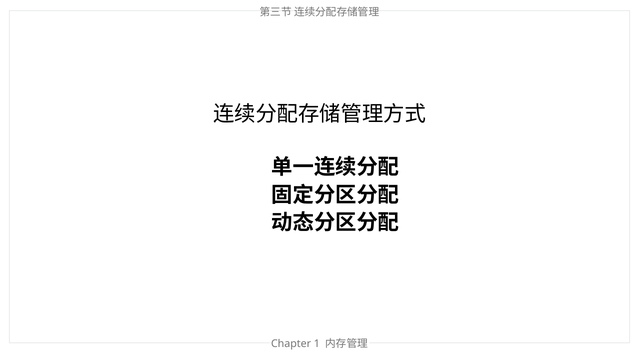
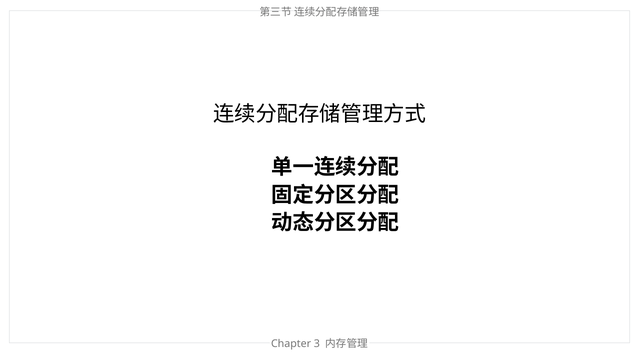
1: 1 -> 3
